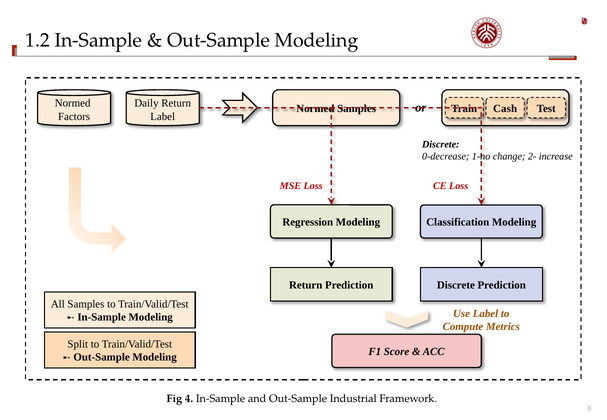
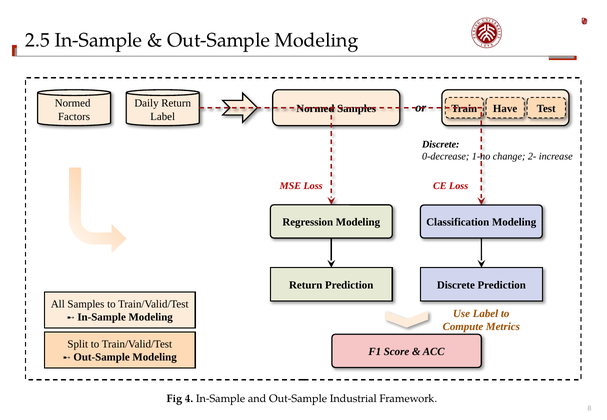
1.2: 1.2 -> 2.5
Cash: Cash -> Have
